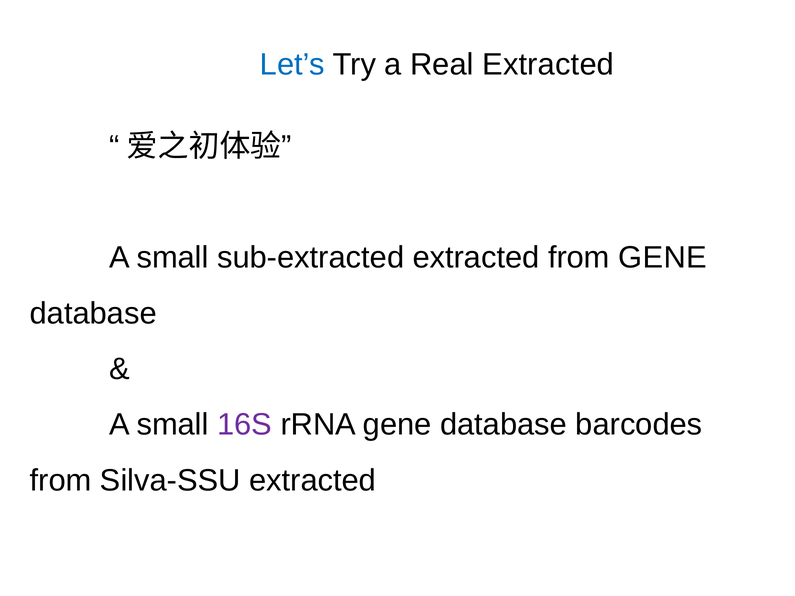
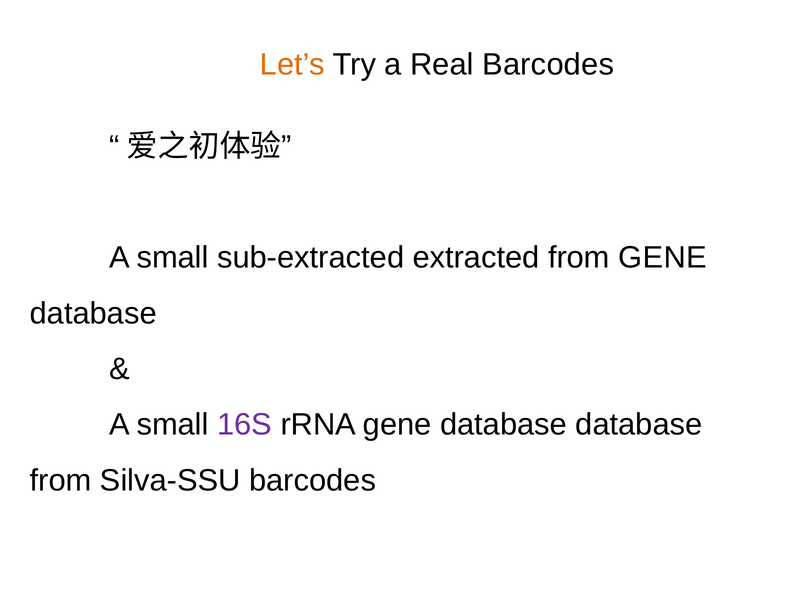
Let’s colour: blue -> orange
Real Extracted: Extracted -> Barcodes
database barcodes: barcodes -> database
Silva-SSU extracted: extracted -> barcodes
